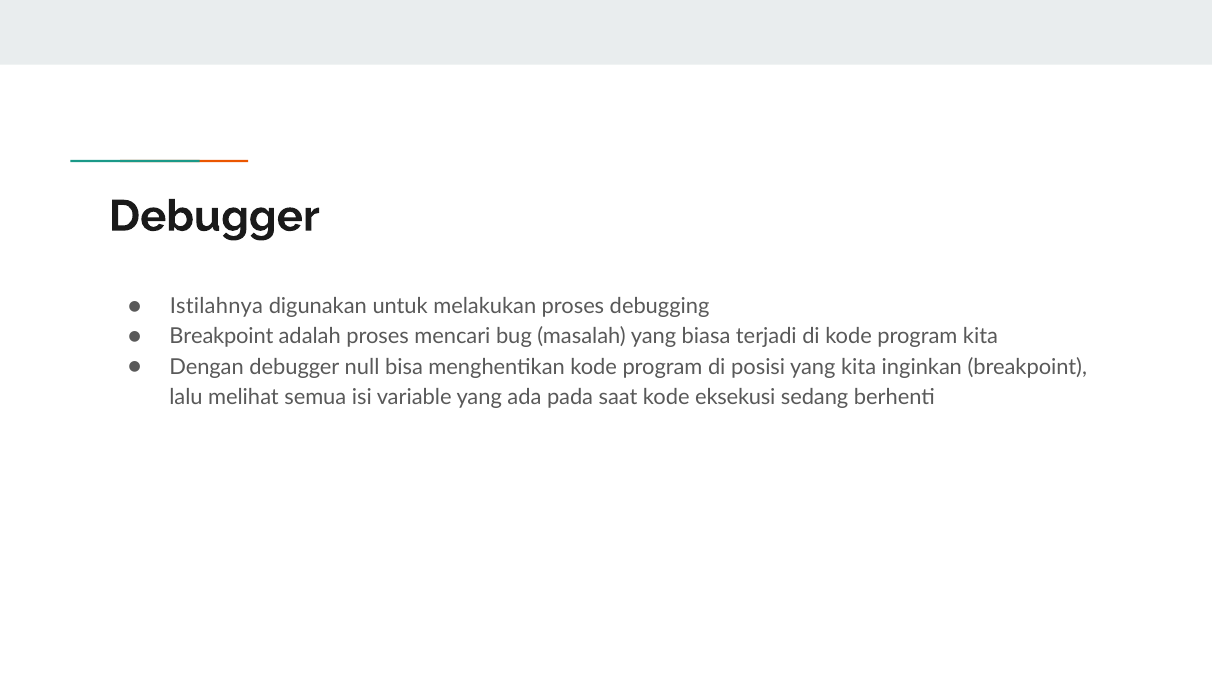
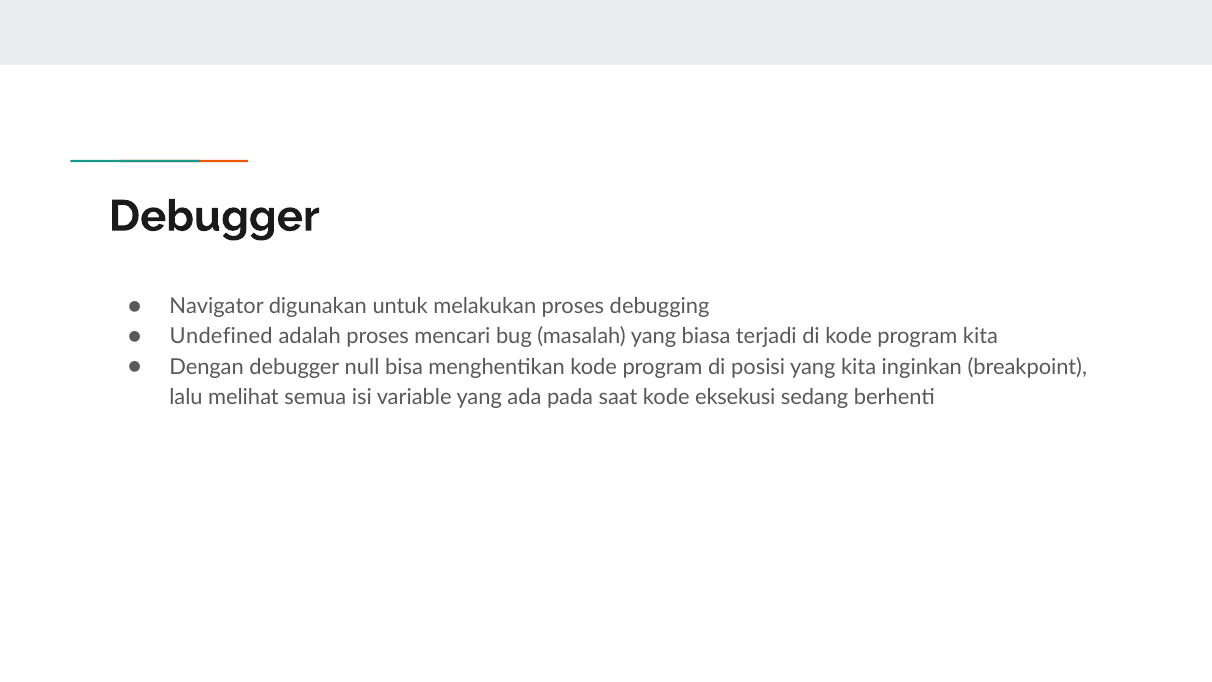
Istilahnya: Istilahnya -> Navigator
Breakpoint at (221, 336): Breakpoint -> Undefined
